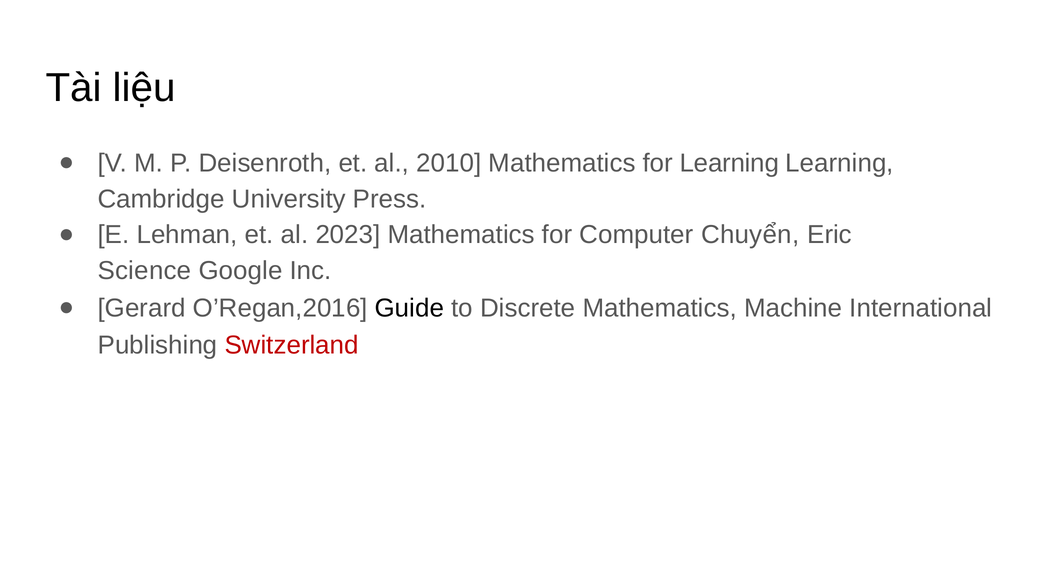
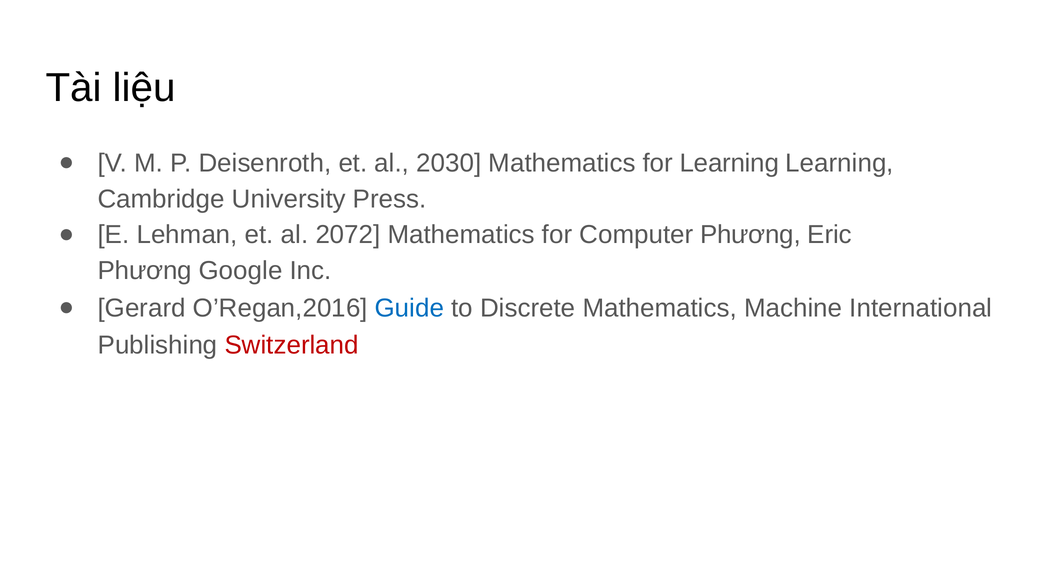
2010: 2010 -> 2030
2023: 2023 -> 2072
Computer Chuyển: Chuyển -> Phương
Science at (145, 271): Science -> Phương
Guide colour: black -> blue
